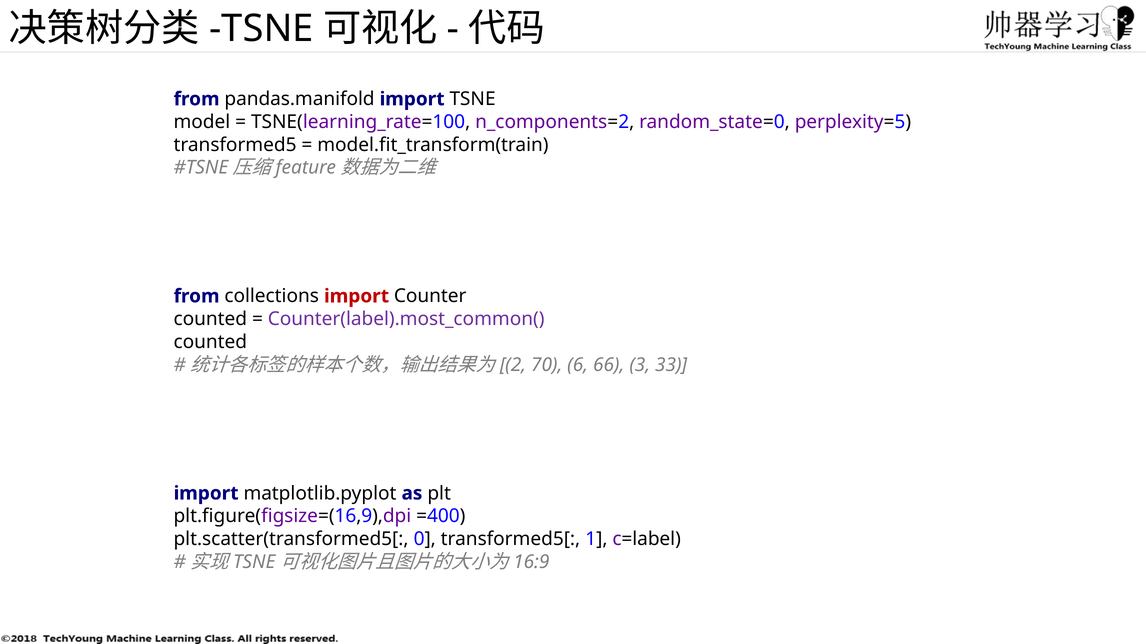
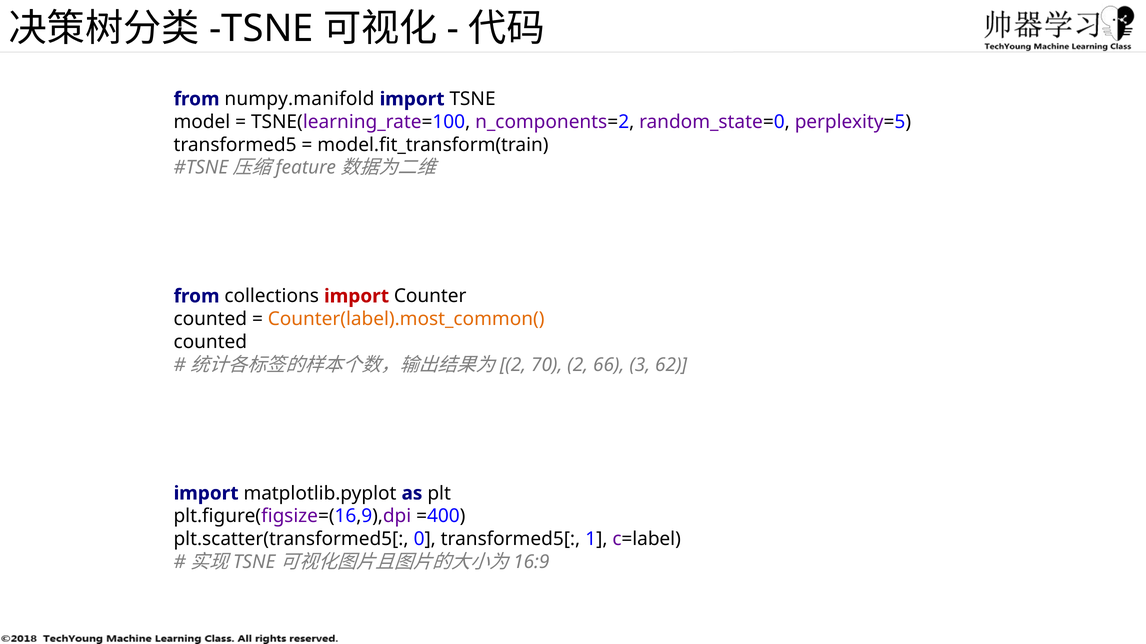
pandas.manifold: pandas.manifold -> numpy.manifold
Counter(label).most_common( colour: purple -> orange
6: 6 -> 2
33: 33 -> 62
